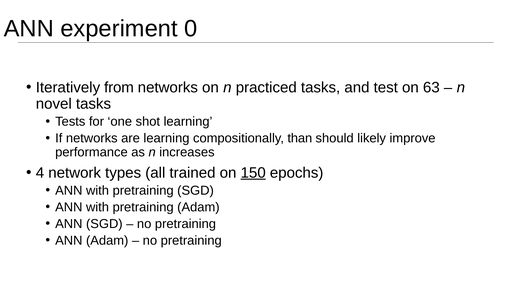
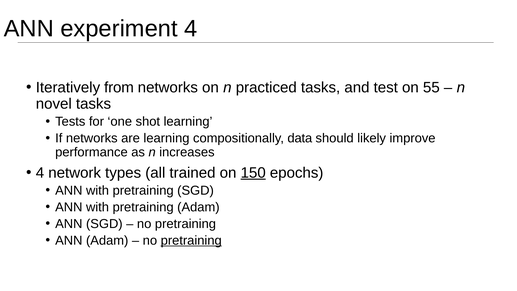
experiment 0: 0 -> 4
63: 63 -> 55
than: than -> data
pretraining at (191, 240) underline: none -> present
